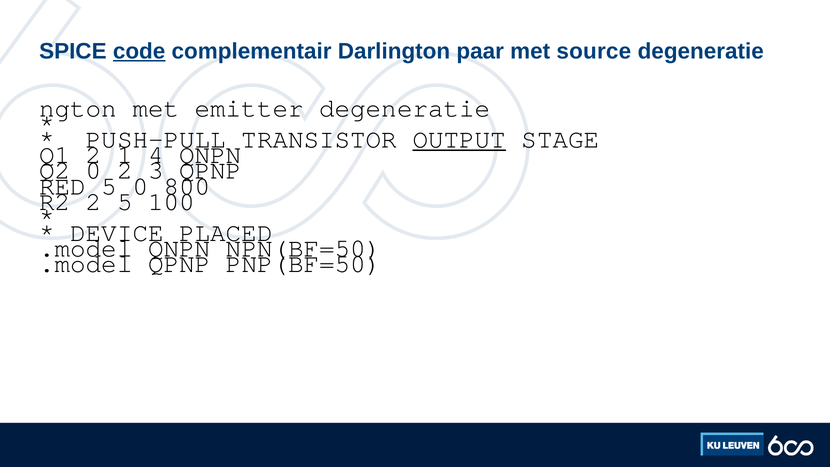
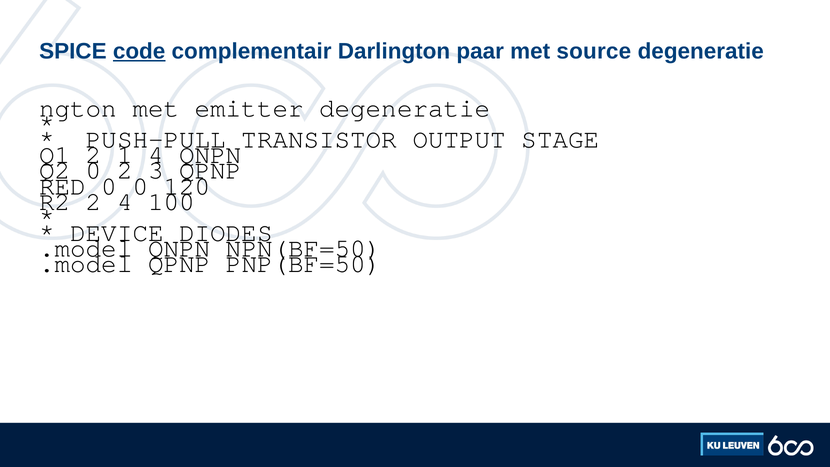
OUTPUT underline: present -> none
5 at (109, 186): 5 -> 0
800: 800 -> 120
2 5: 5 -> 4
PLACED: PLACED -> DIODES
